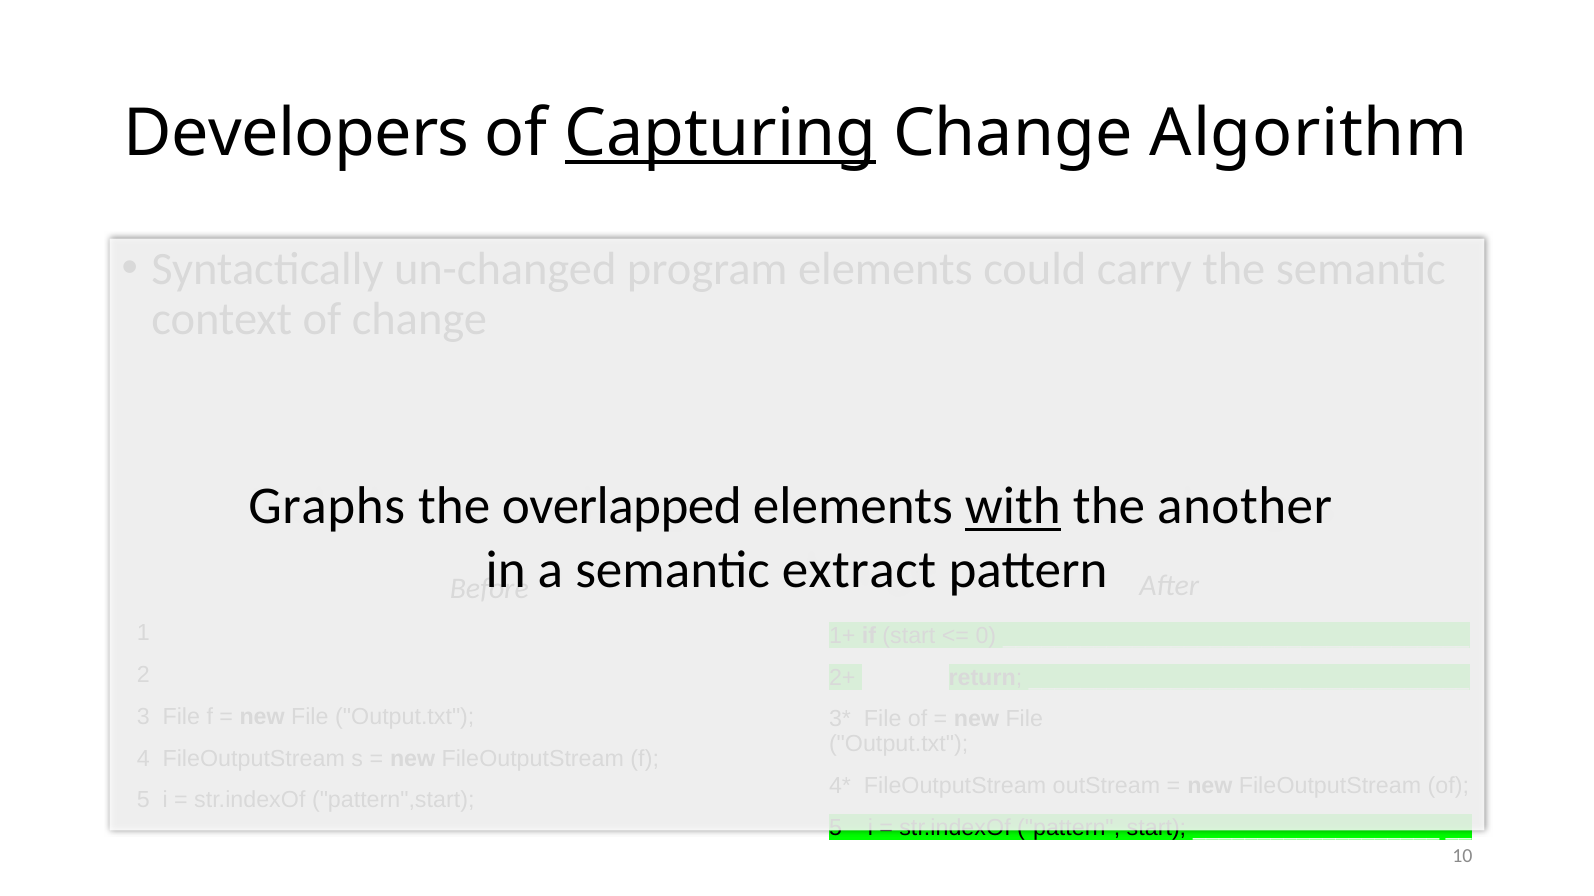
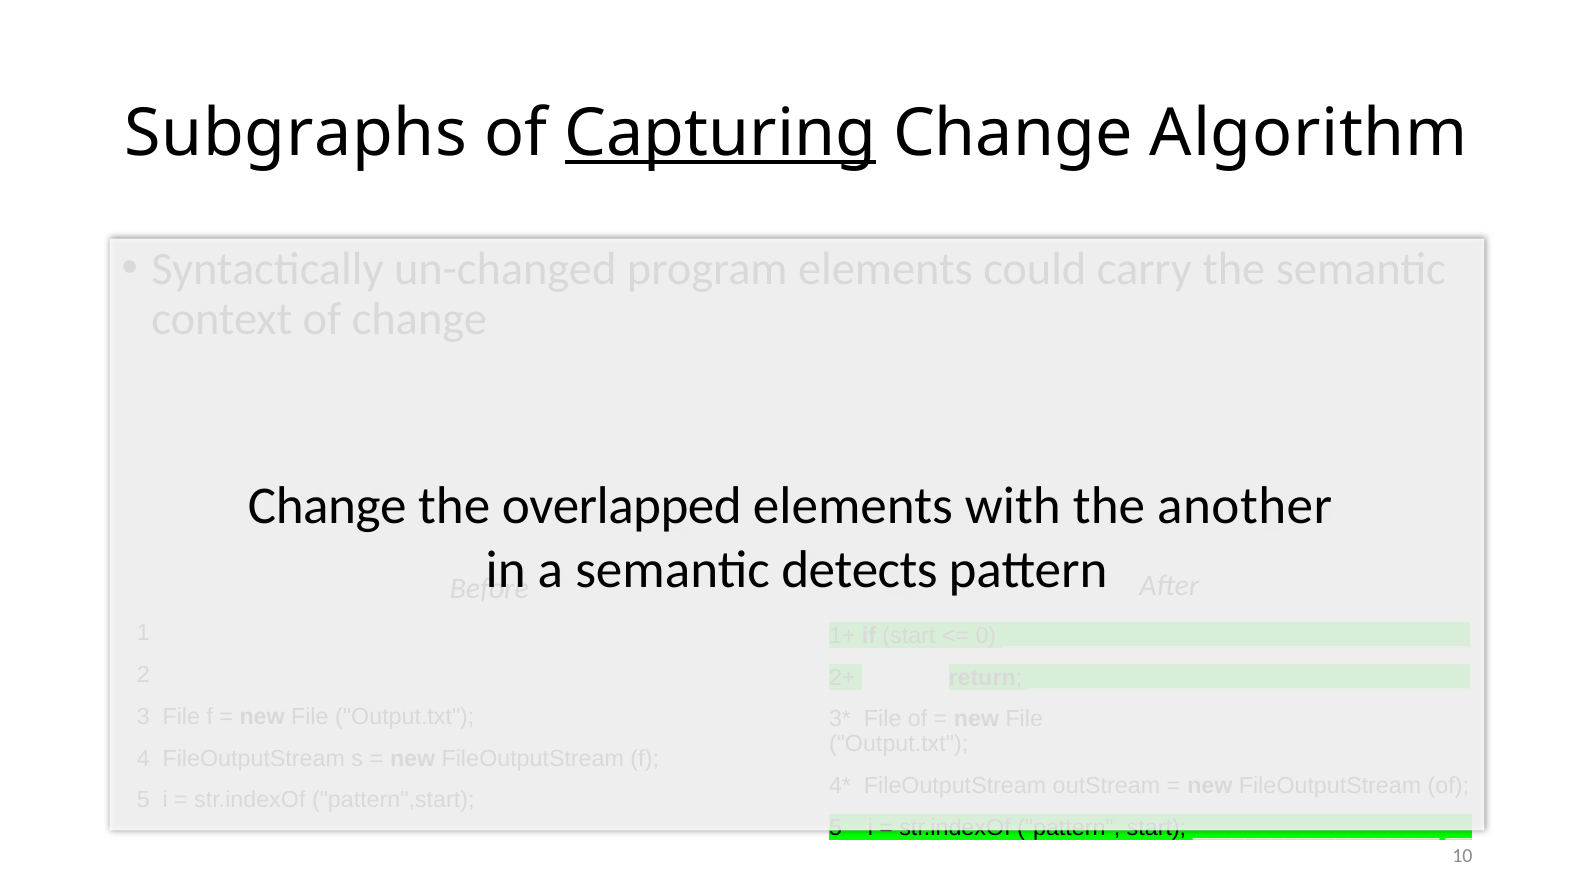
Developers: Developers -> Subgraphs
Graphs at (327, 507): Graphs -> Change
with underline: present -> none
extract: extract -> detects
